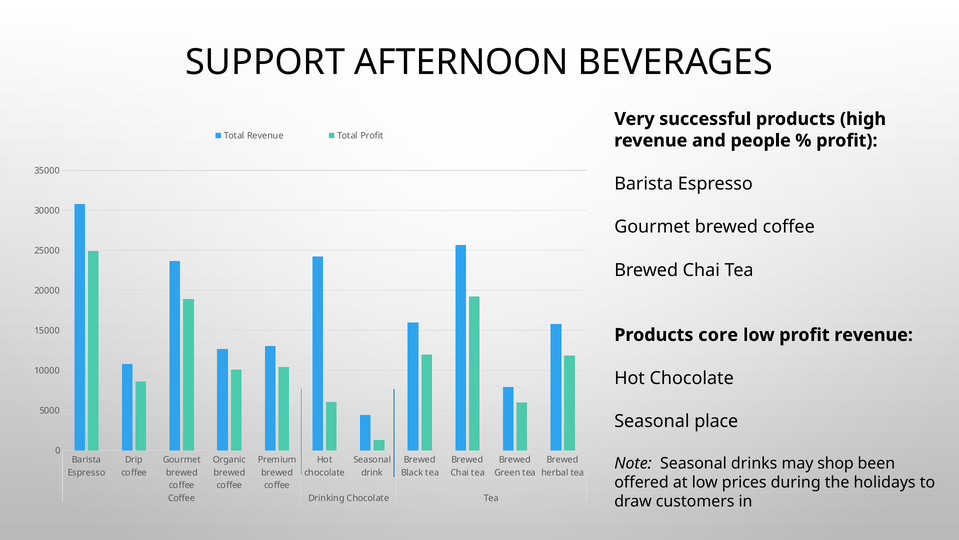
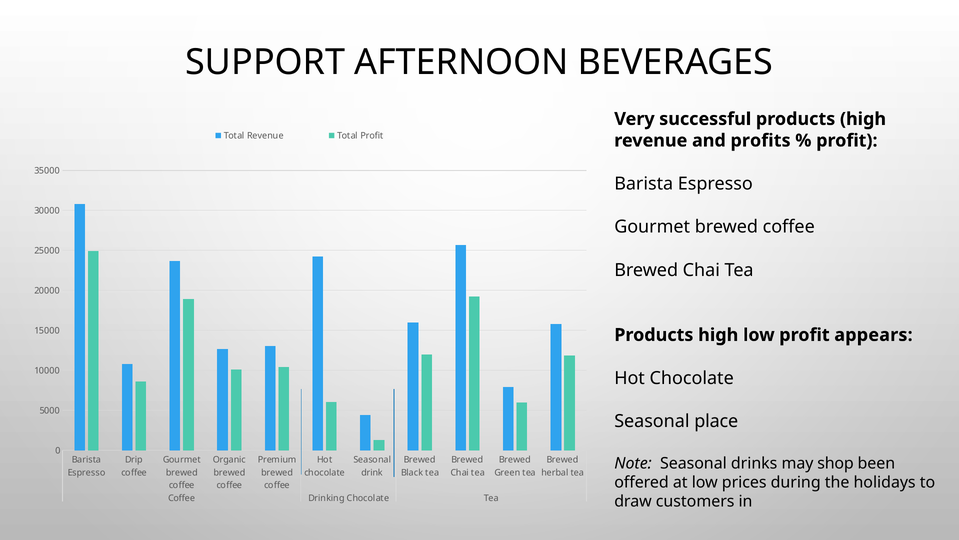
people: people -> profits
core at (718, 335): core -> high
profit revenue: revenue -> appears
